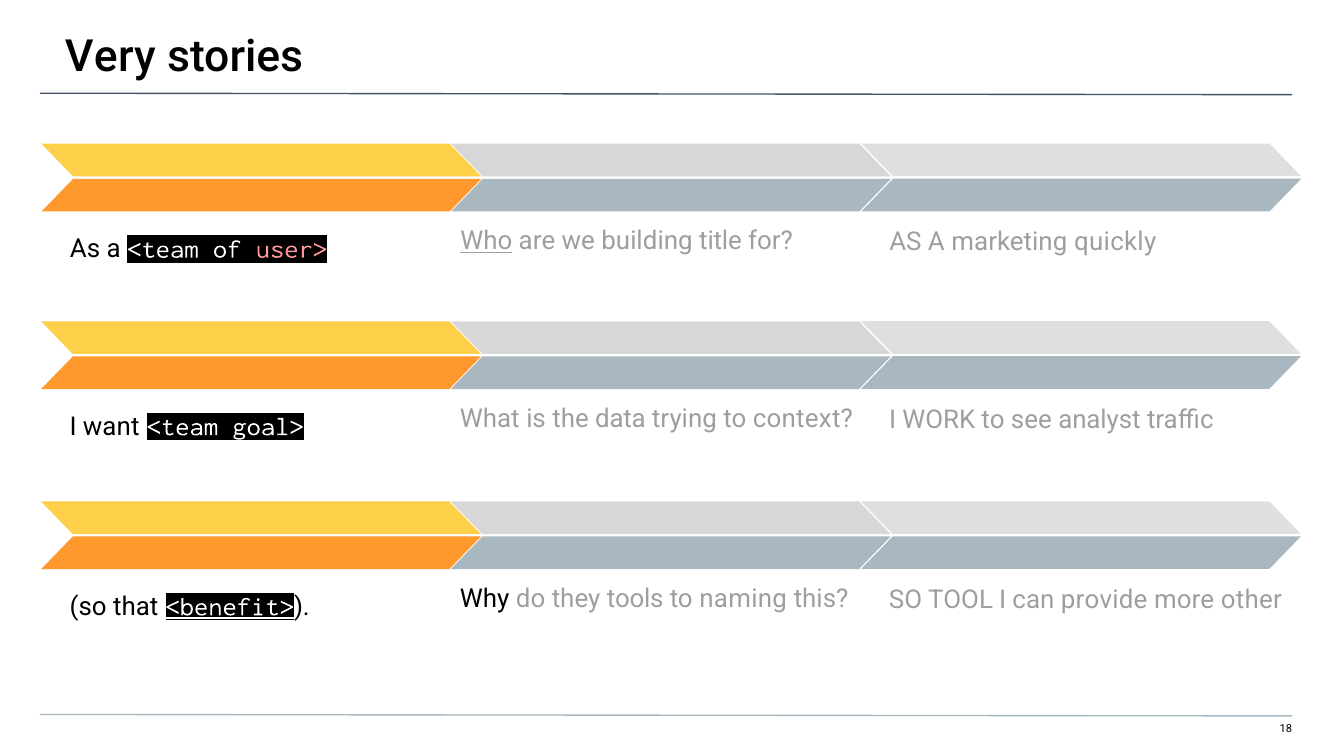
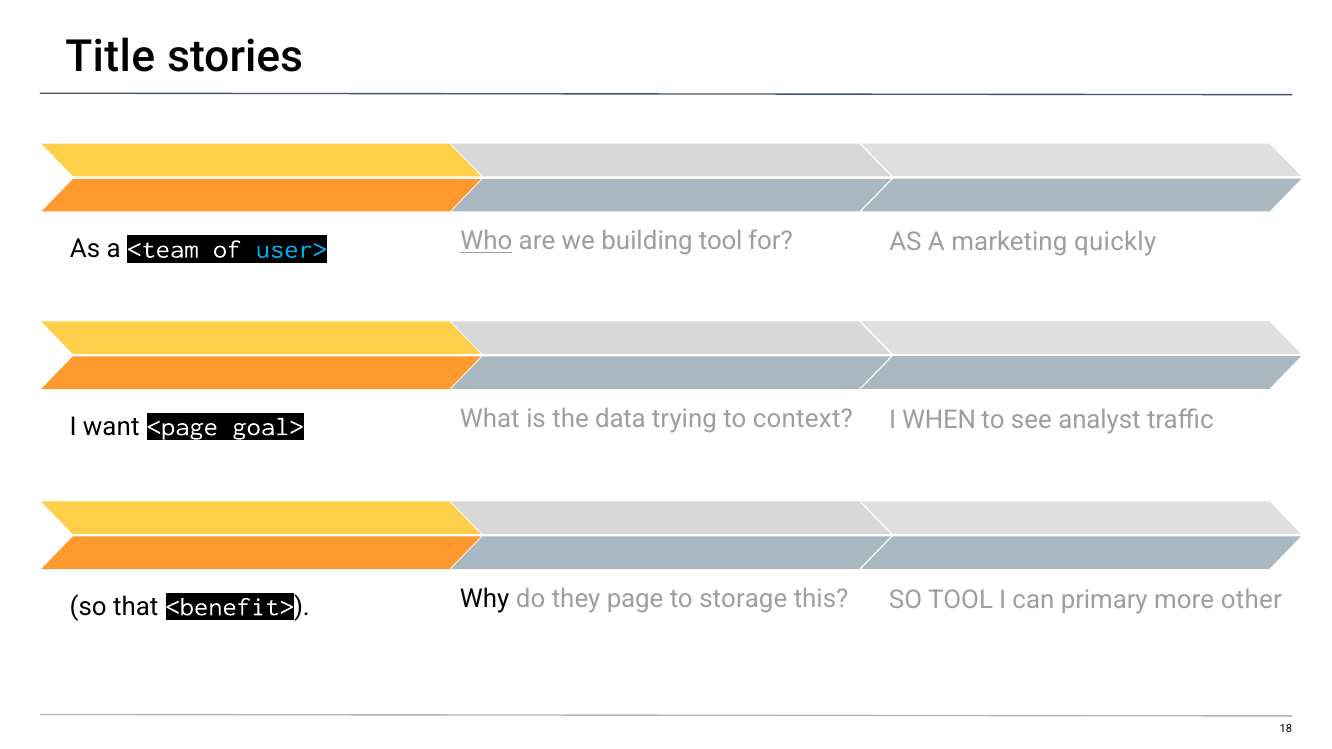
Very: Very -> Title
building title: title -> tool
user> colour: pink -> light blue
want <team: <team -> <page
WORK: WORK -> WHEN
tools: tools -> page
naming: naming -> storage
<benefit> underline: present -> none
provide: provide -> primary
